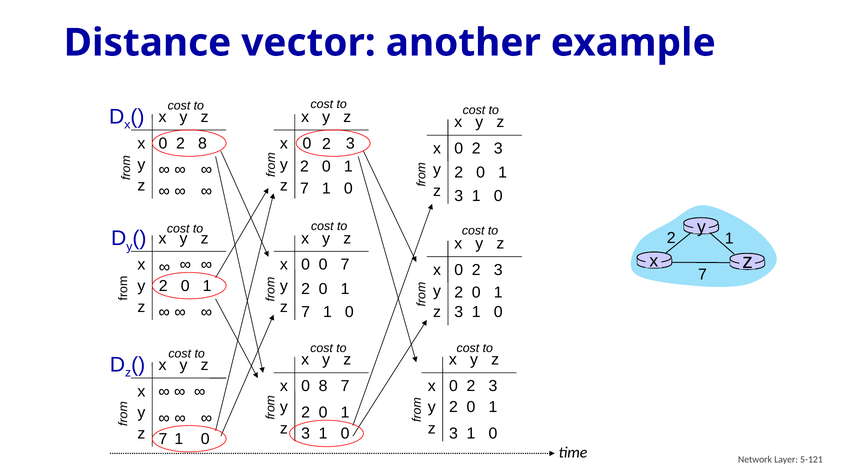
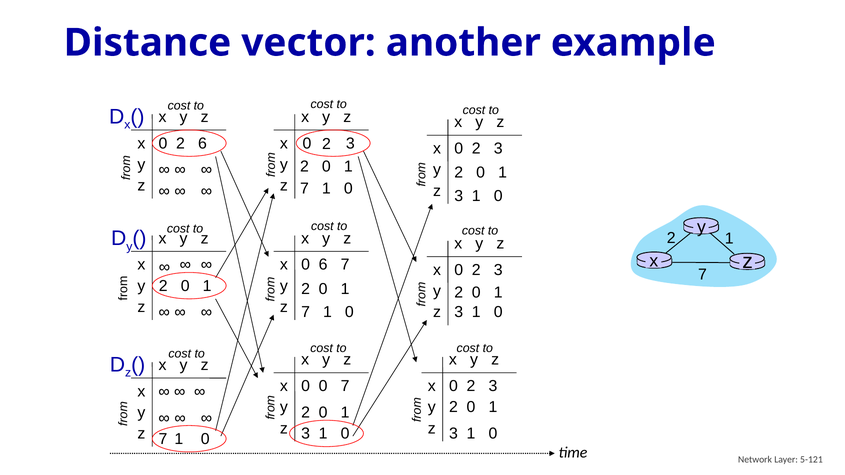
2 8: 8 -> 6
0 0: 0 -> 6
0 8: 8 -> 0
